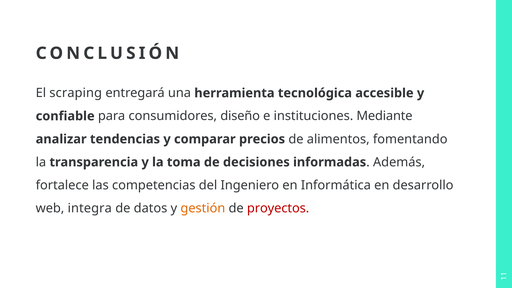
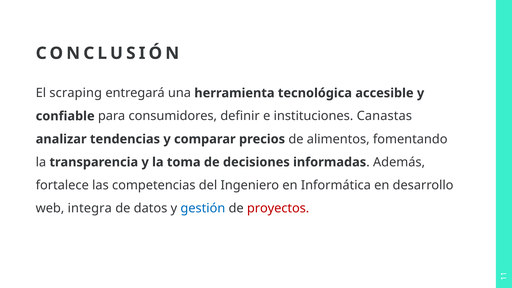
diseño: diseño -> definir
Mediante: Mediante -> Canastas
gestión colour: orange -> blue
